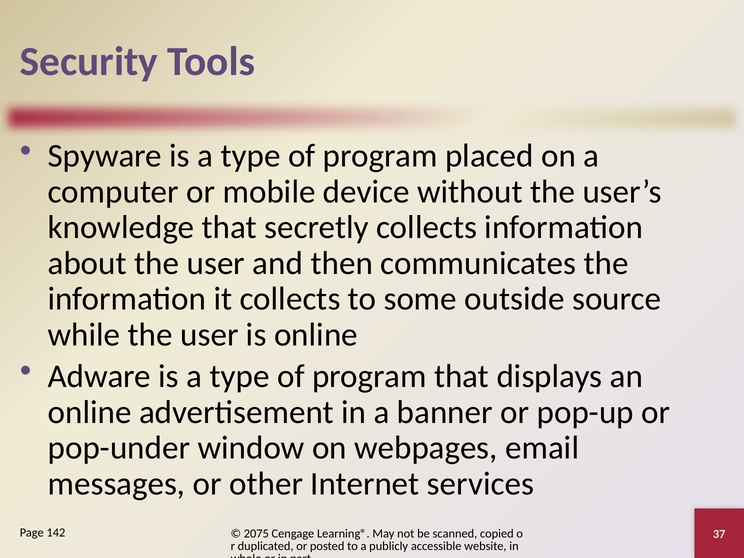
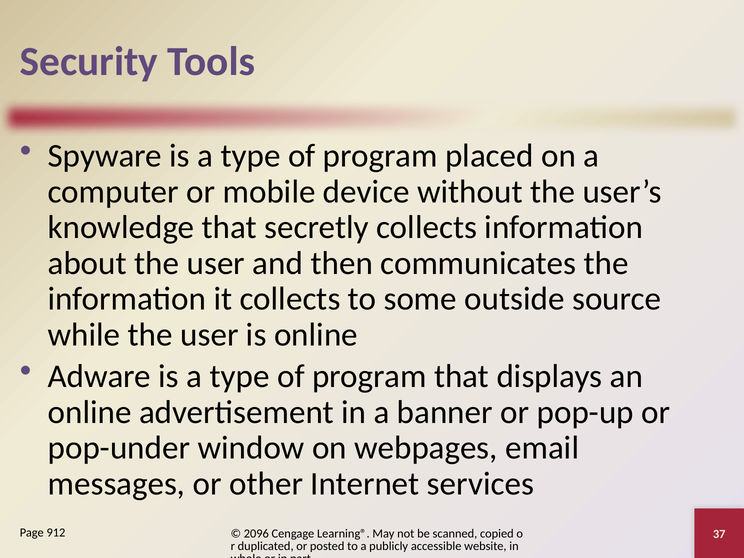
142: 142 -> 912
2075: 2075 -> 2096
